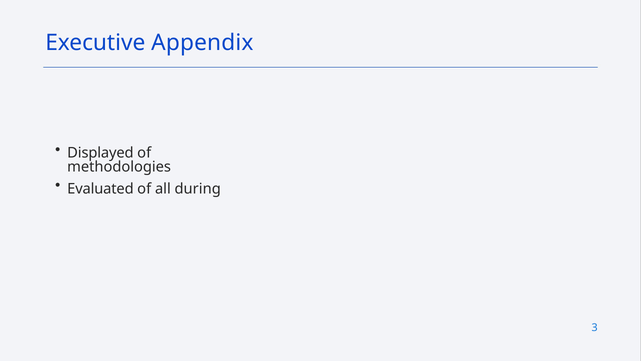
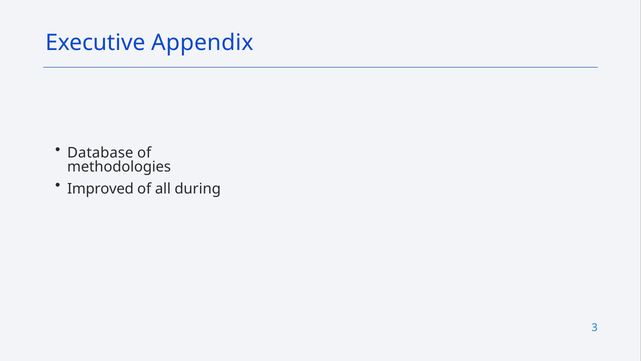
Displayed: Displayed -> Database
Evaluated: Evaluated -> Improved
